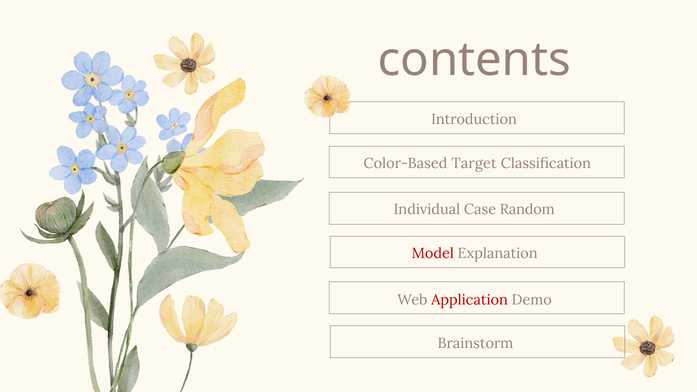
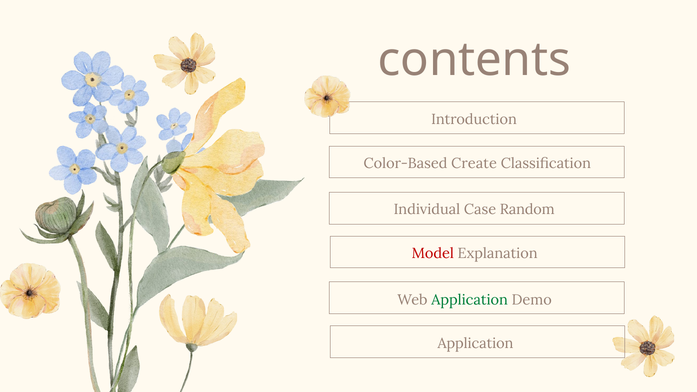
Target: Target -> Create
Application at (470, 300) colour: red -> green
Brainstorm at (475, 344): Brainstorm -> Application
